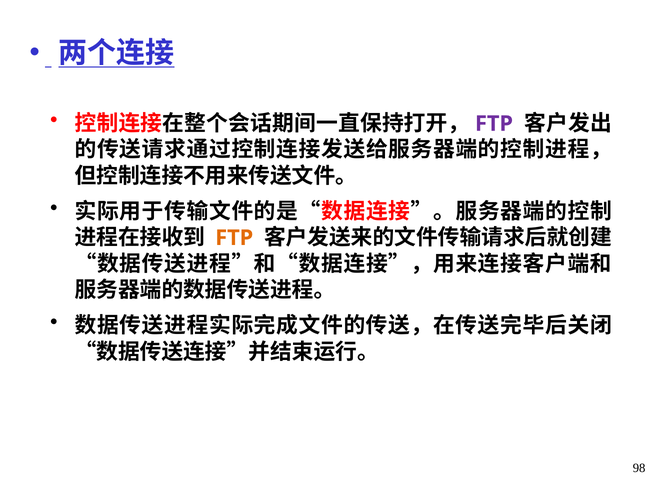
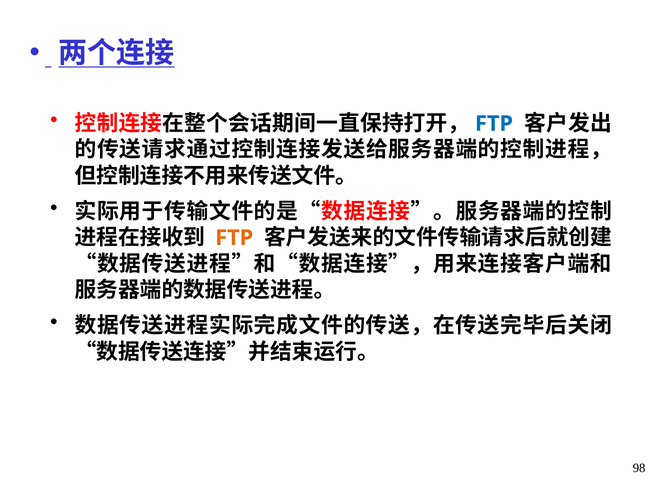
FTP at (494, 124) colour: purple -> blue
